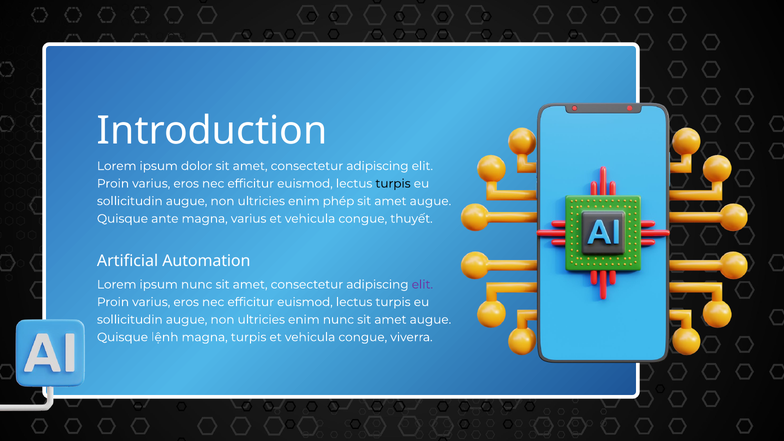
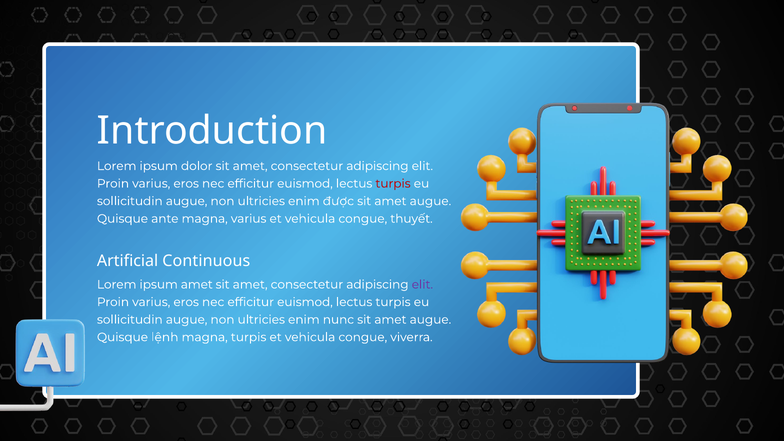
turpis at (393, 184) colour: black -> red
phép: phép -> được
Automation: Automation -> Continuous
ipsum nunc: nunc -> amet
